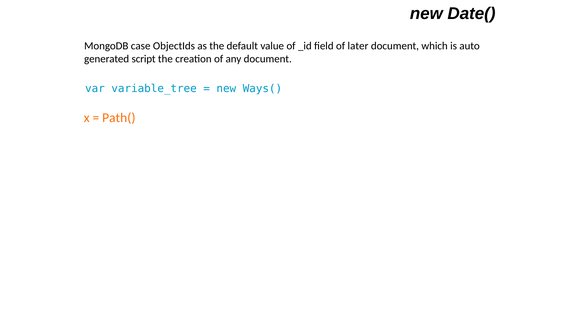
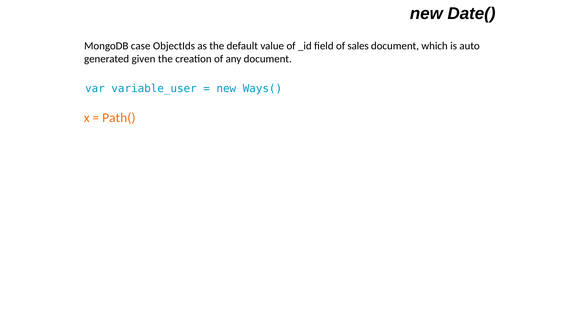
later: later -> sales
script: script -> given
variable_tree: variable_tree -> variable_user
